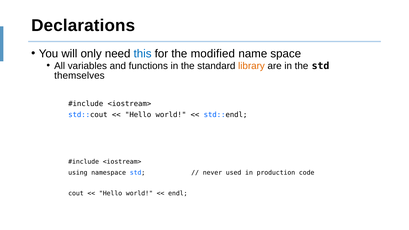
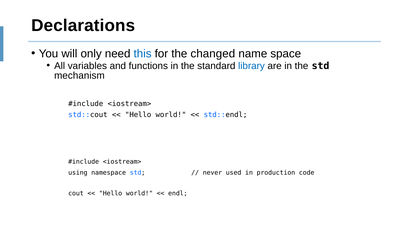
modified: modified -> changed
library colour: orange -> blue
themselves: themselves -> mechanism
